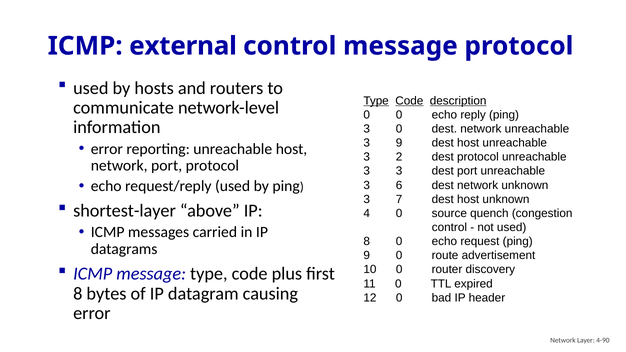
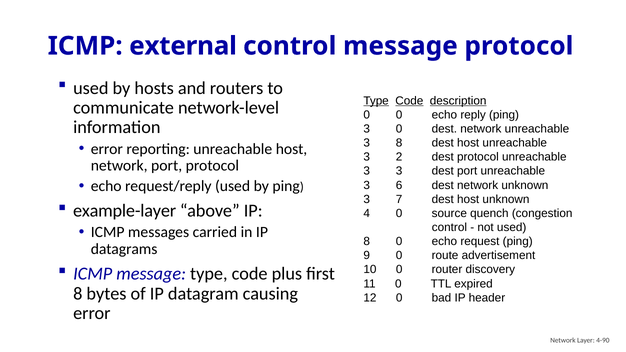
3 9: 9 -> 8
shortest-layer: shortest-layer -> example-layer
